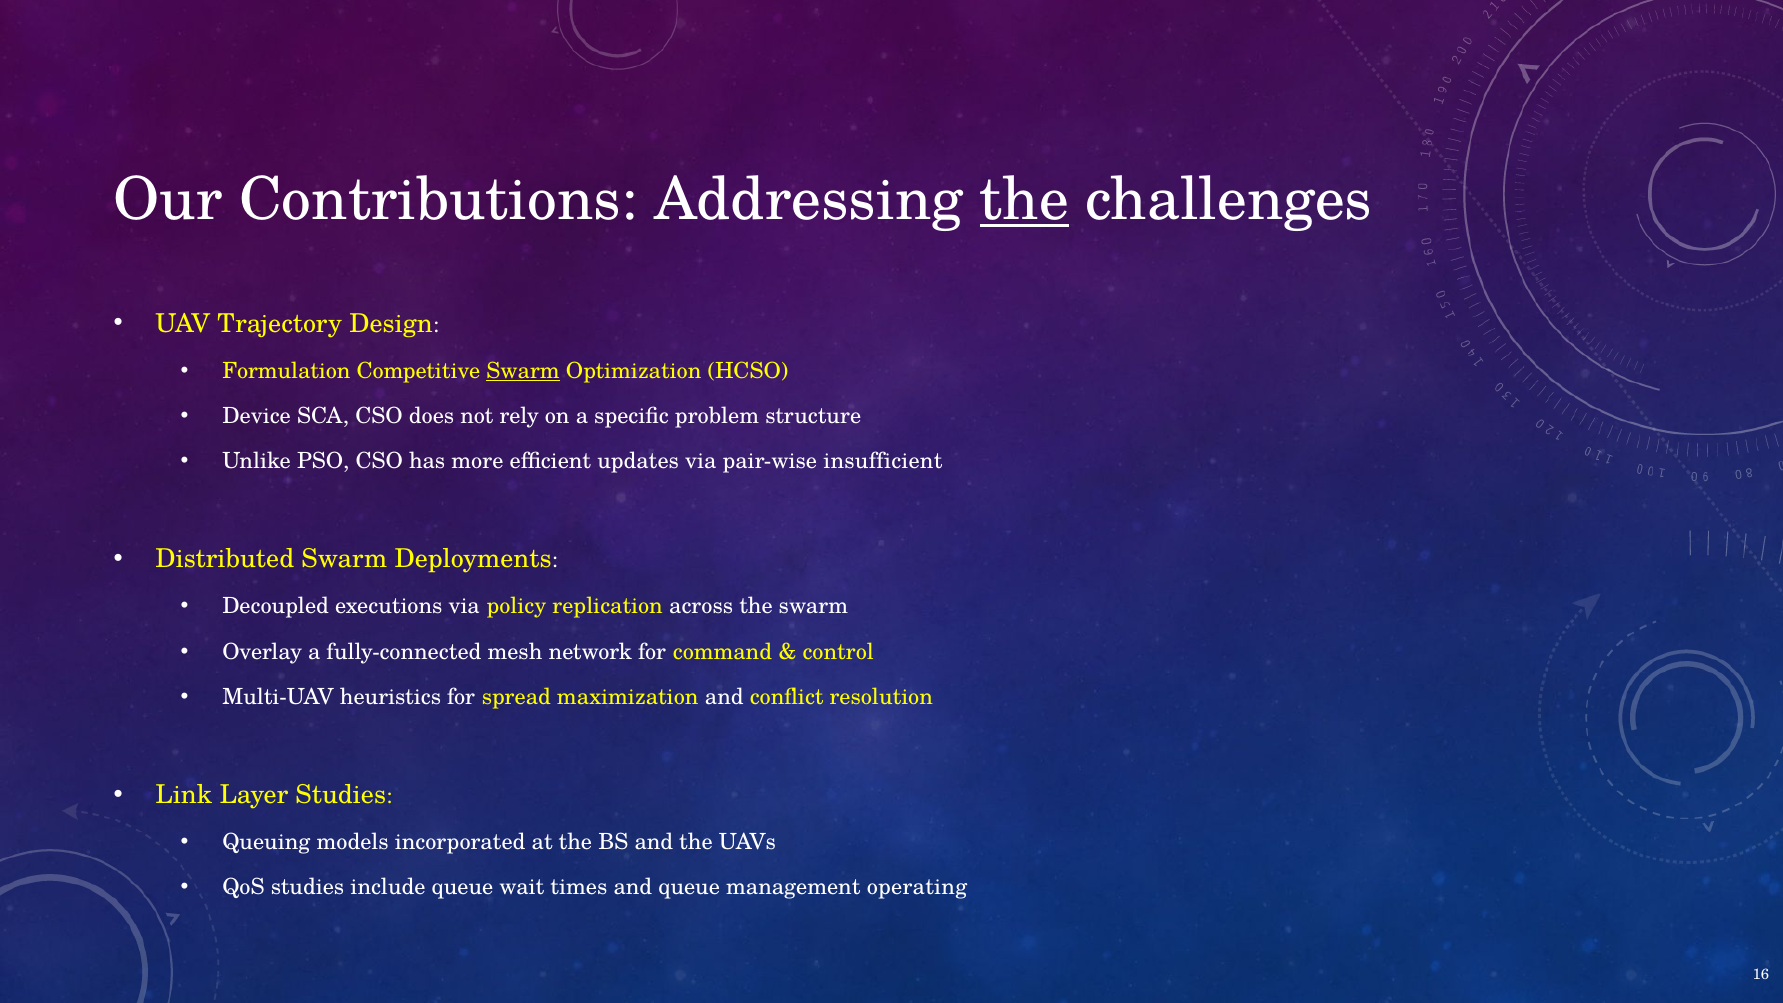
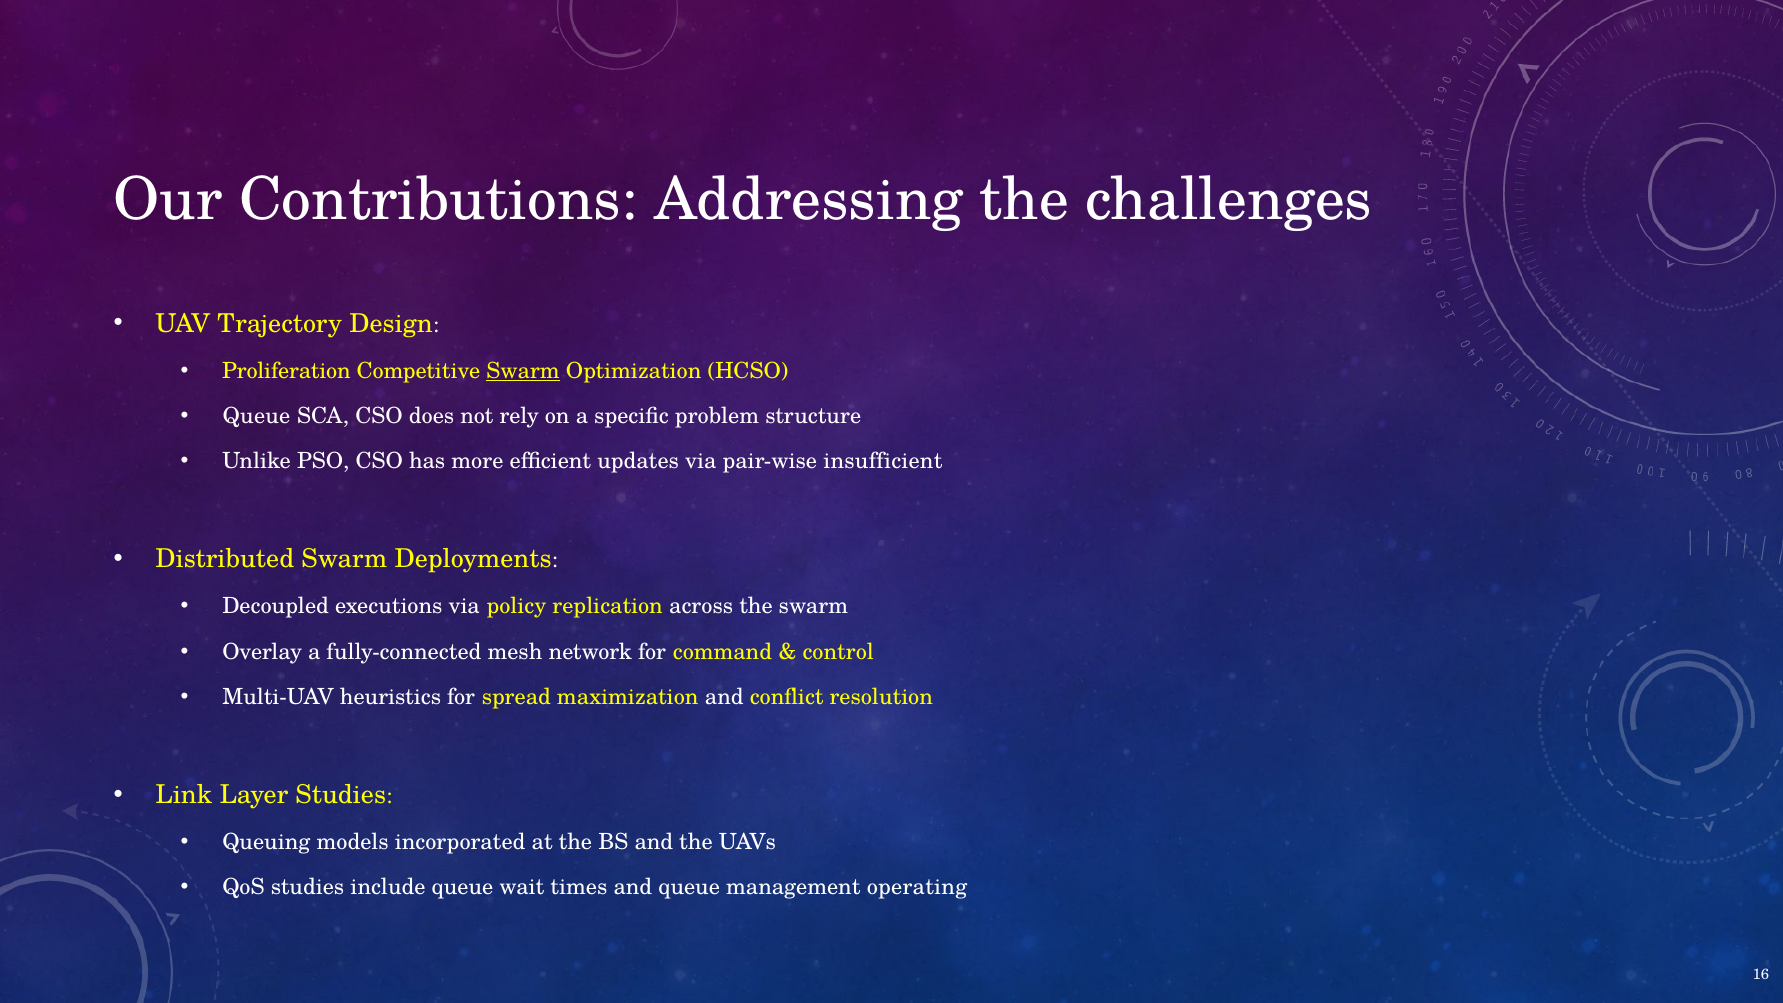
the at (1024, 200) underline: present -> none
Formulation: Formulation -> Proliferation
Device at (257, 416): Device -> Queue
